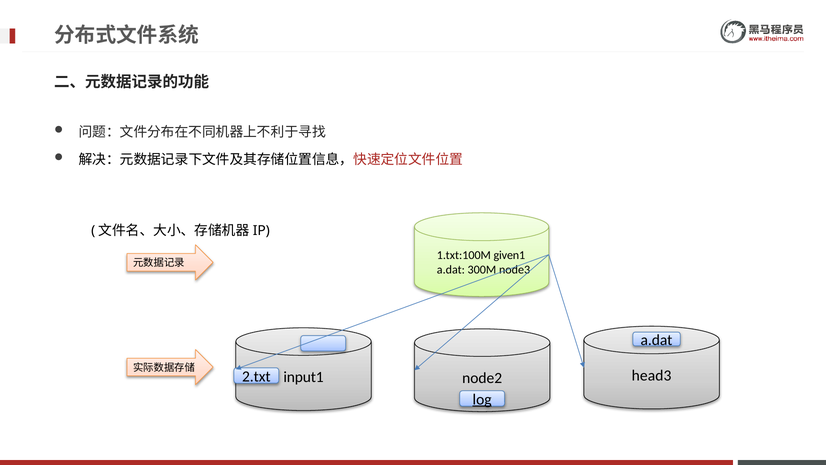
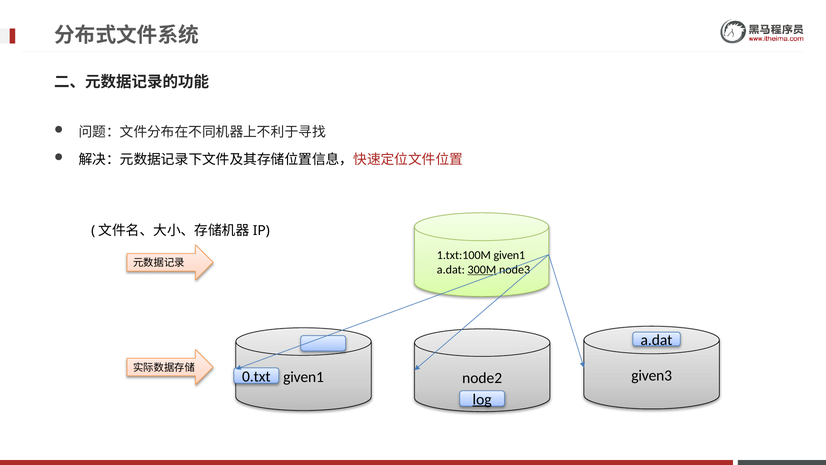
300M underline: none -> present
2.txt: 2.txt -> 0.txt
input1 at (304, 377): input1 -> given1
head3: head3 -> given3
